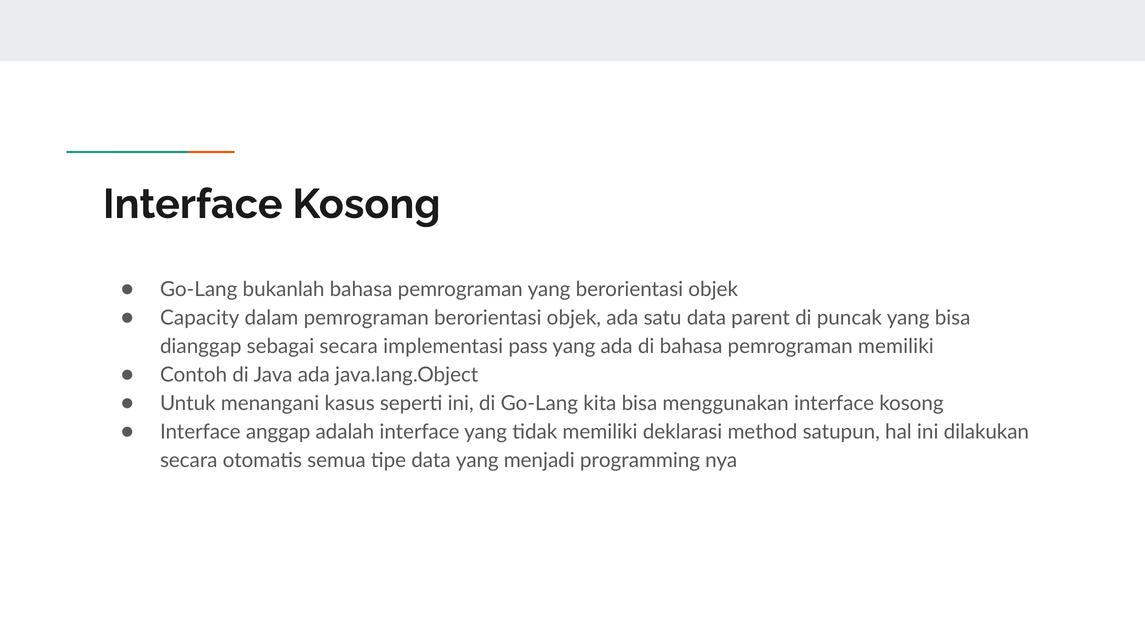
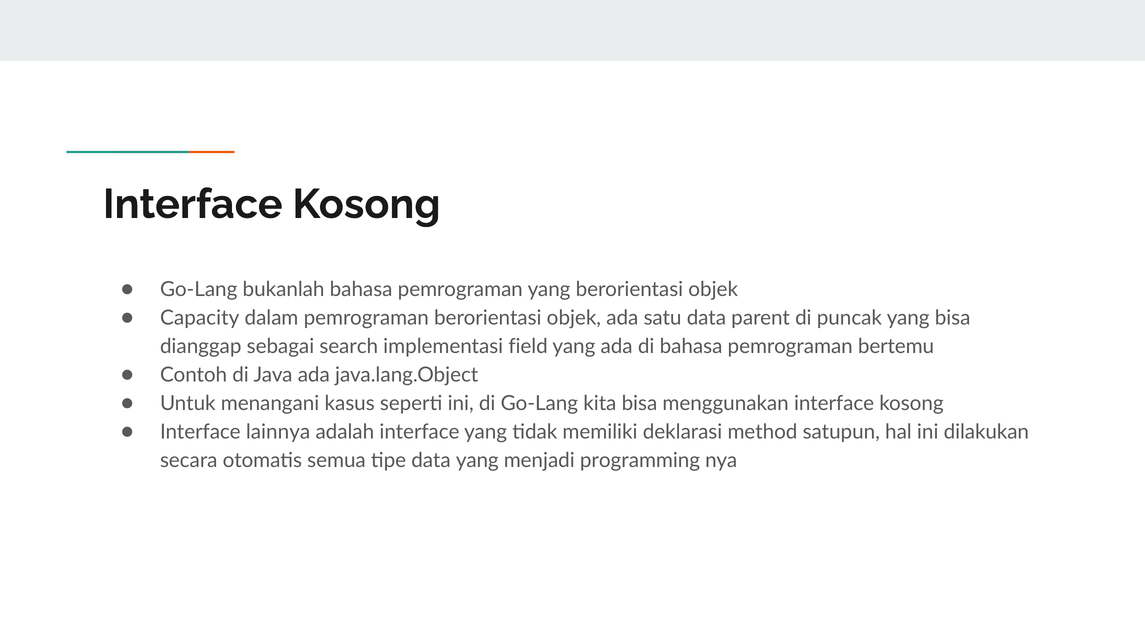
sebagai secara: secara -> search
pass: pass -> field
pemrograman memiliki: memiliki -> bertemu
anggap: anggap -> lainnya
